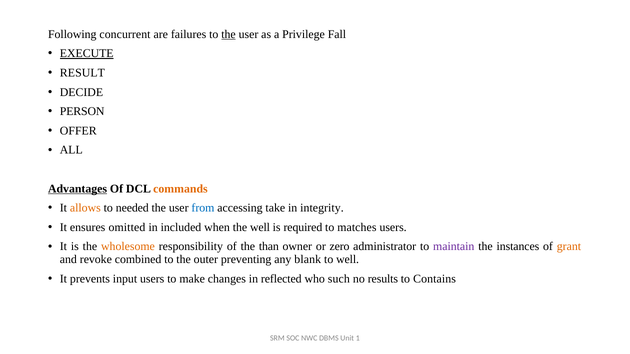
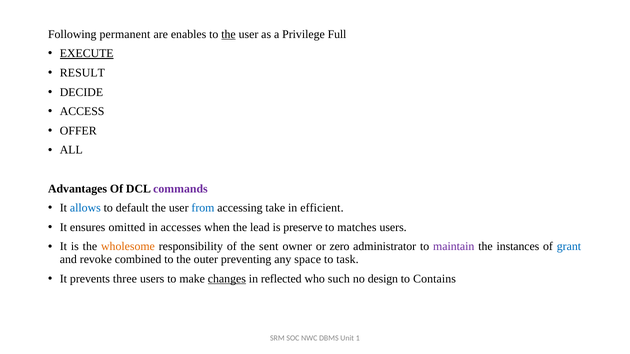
concurrent: concurrent -> permanent
failures: failures -> enables
Fall: Fall -> Full
PERSON: PERSON -> ACCESS
Advantages underline: present -> none
commands colour: orange -> purple
allows colour: orange -> blue
needed: needed -> default
integrity: integrity -> efficient
included: included -> accesses
the well: well -> lead
required: required -> preserve
than: than -> sent
grant colour: orange -> blue
blank: blank -> space
to well: well -> task
input: input -> three
changes underline: none -> present
results: results -> design
